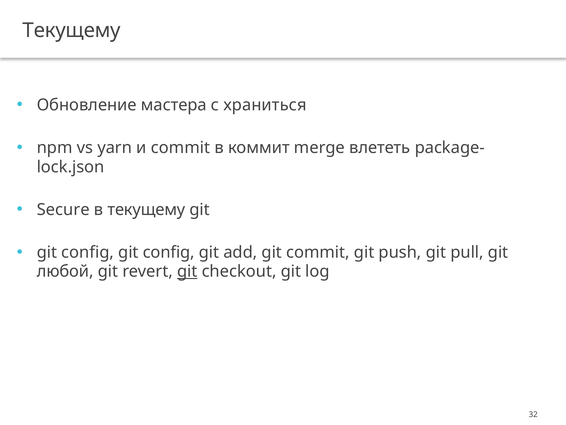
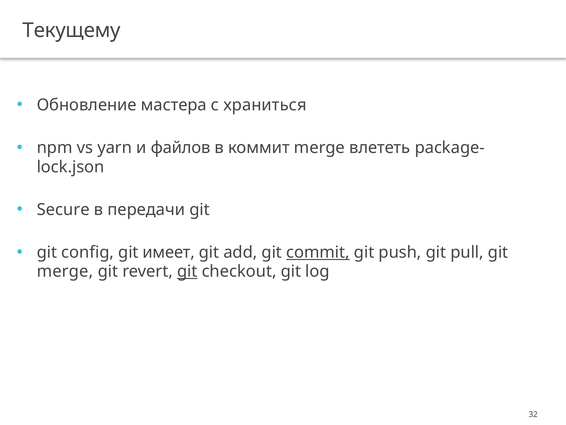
и commit: commit -> файлов
в текущему: текущему -> передачи
config git config: config -> имеет
commit at (318, 252) underline: none -> present
любой at (65, 271): любой -> merge
